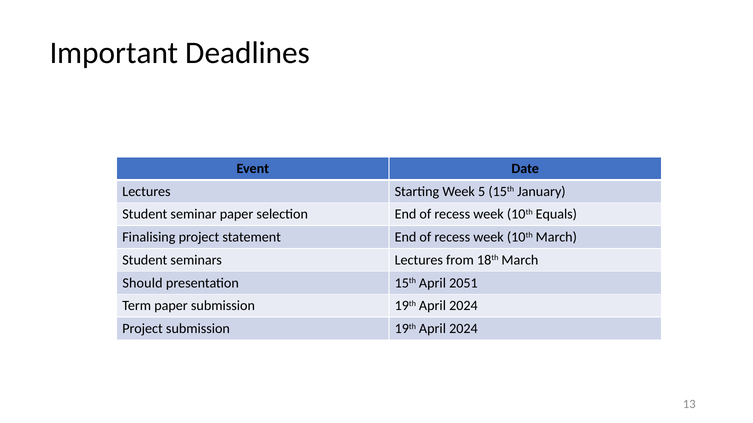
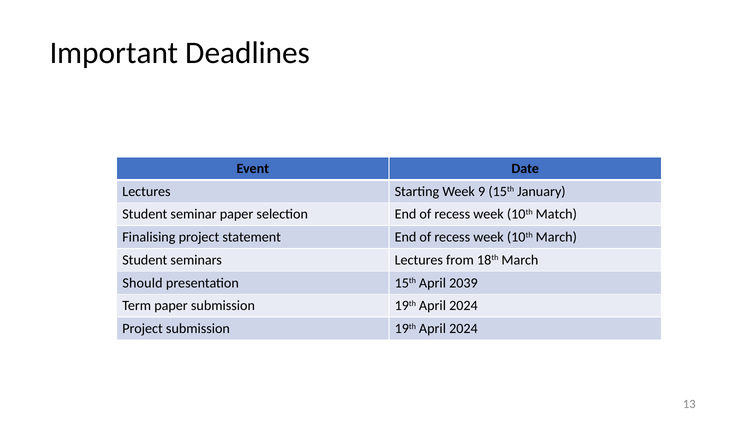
5: 5 -> 9
Equals: Equals -> Match
2051: 2051 -> 2039
